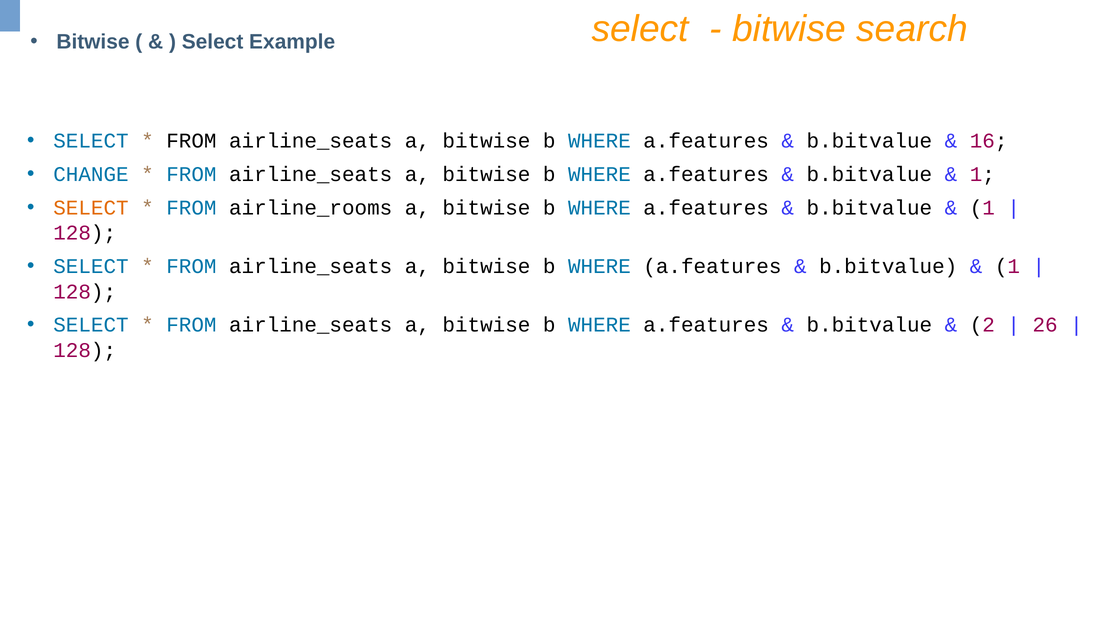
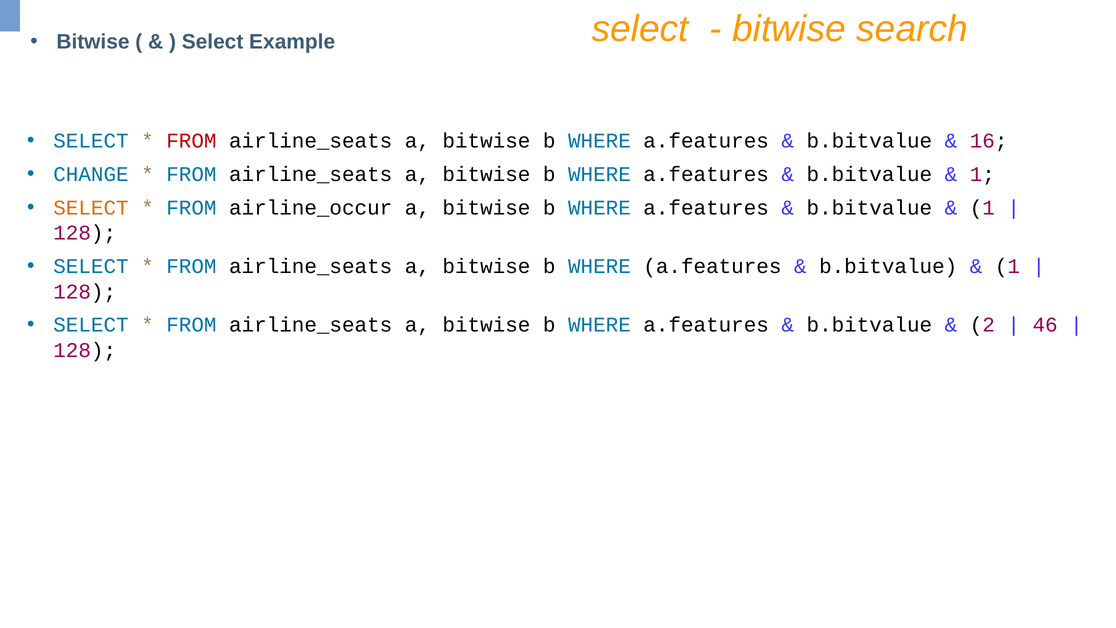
FROM at (191, 141) colour: black -> red
airline_rooms: airline_rooms -> airline_occur
26: 26 -> 46
